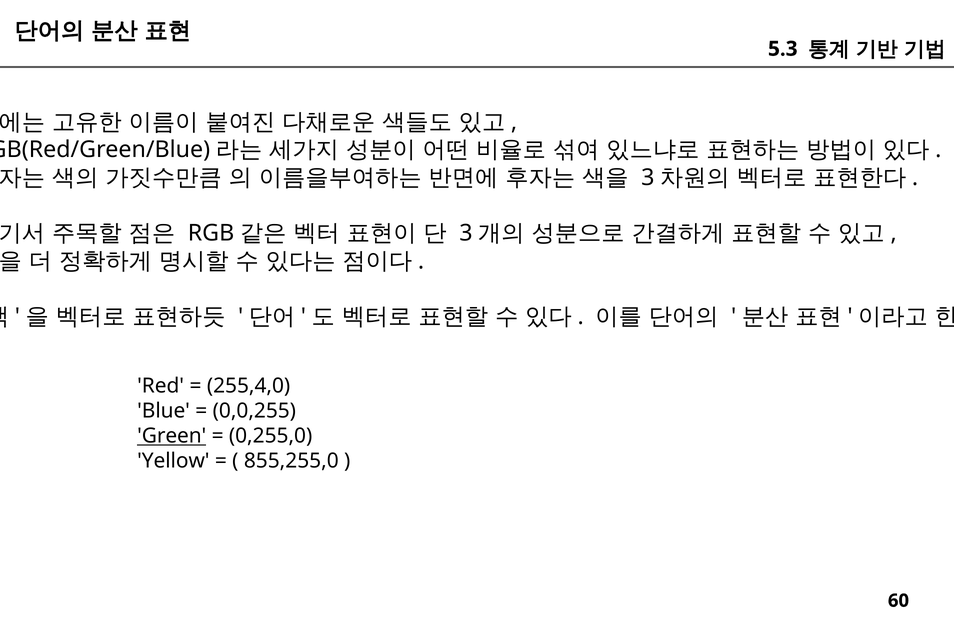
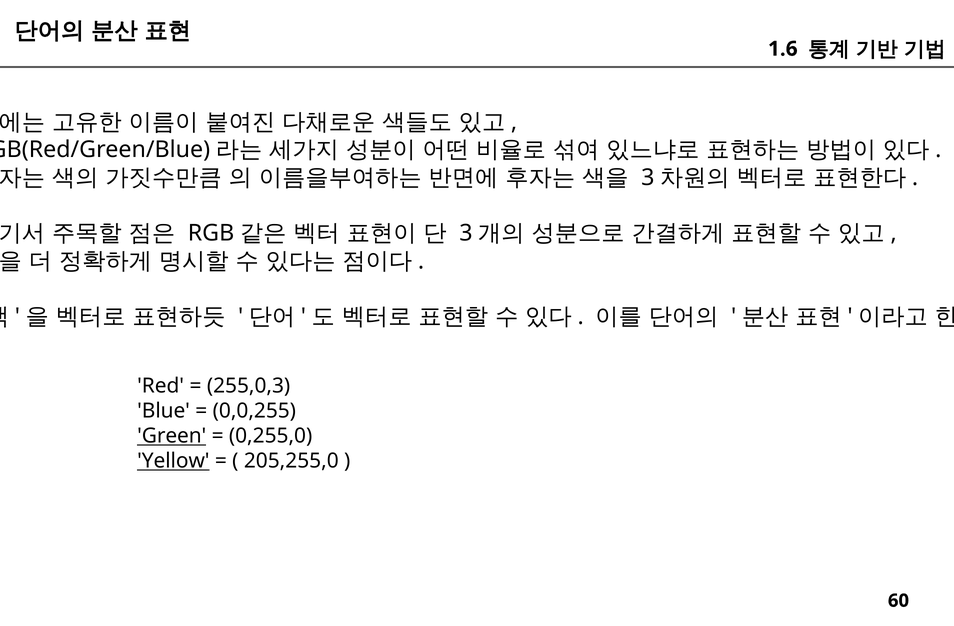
5.3: 5.3 -> 1.6
255,4,0: 255,4,0 -> 255,0,3
Yellow underline: none -> present
855,255,0: 855,255,0 -> 205,255,0
